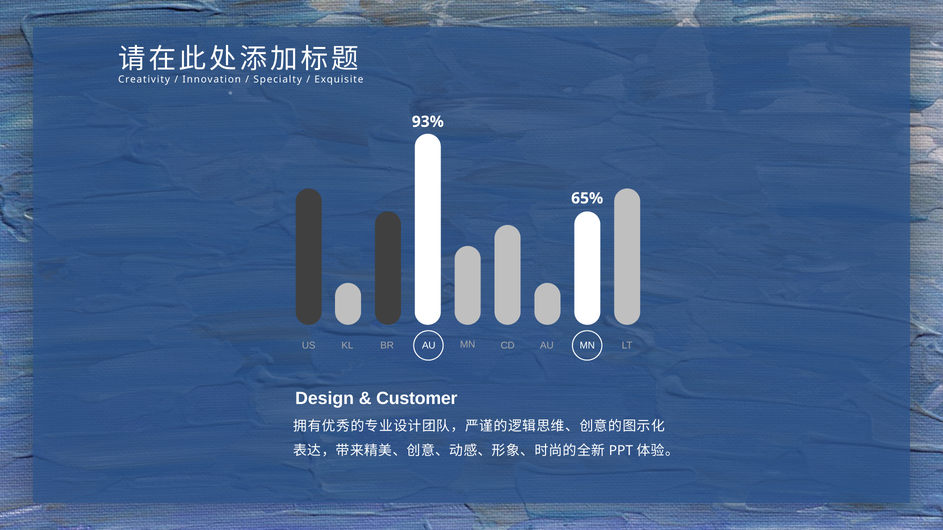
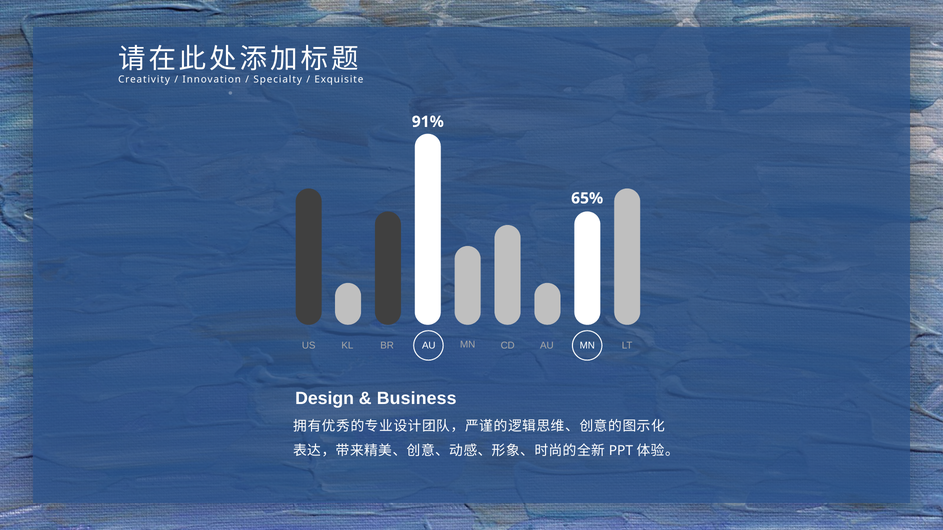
93%: 93% -> 91%
Customer: Customer -> Business
